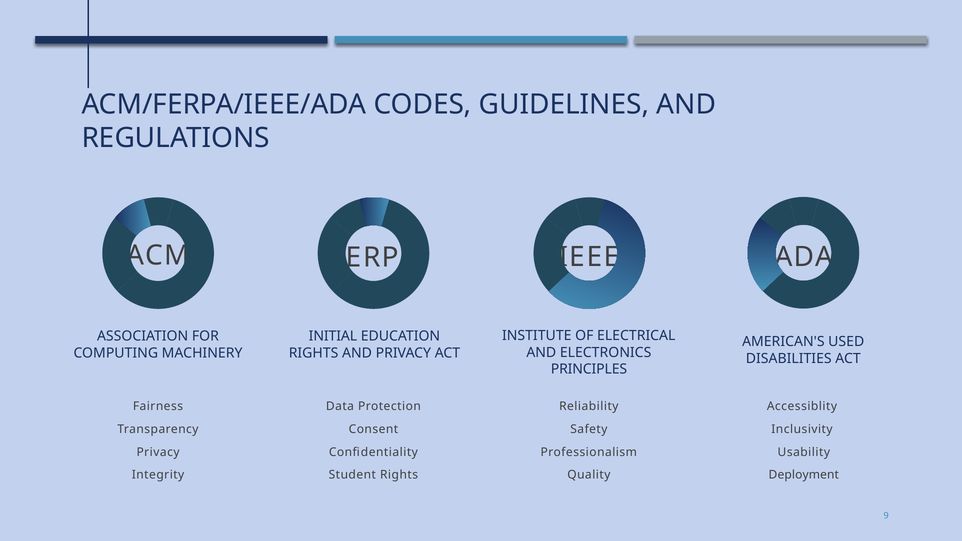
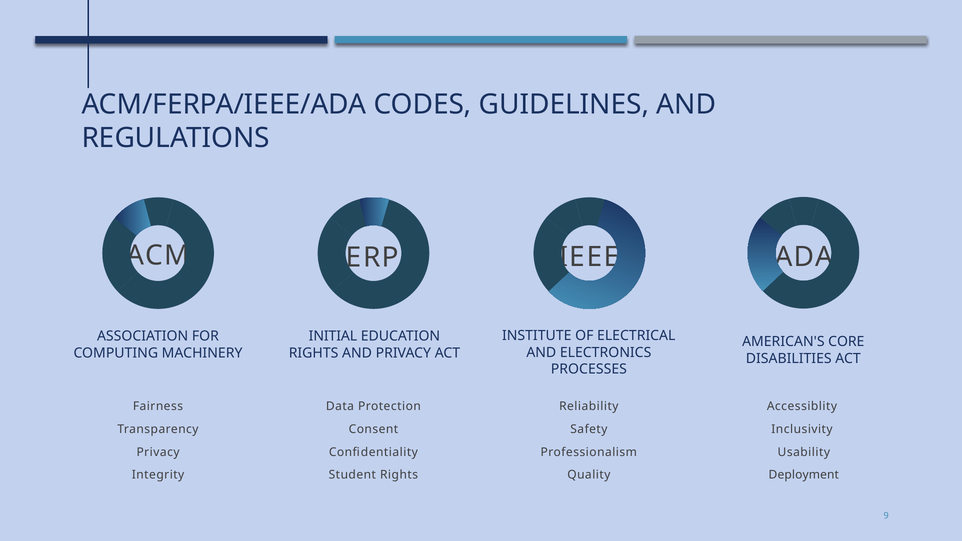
USED: USED -> CORE
PRINCIPLES: PRINCIPLES -> PROCESSES
